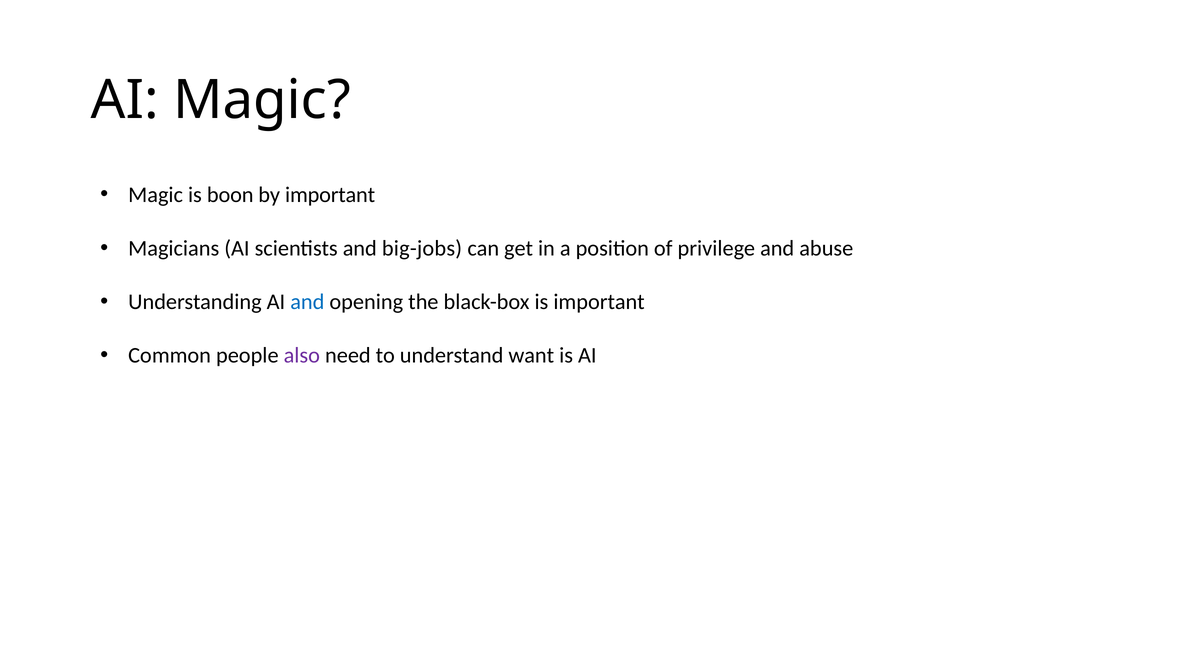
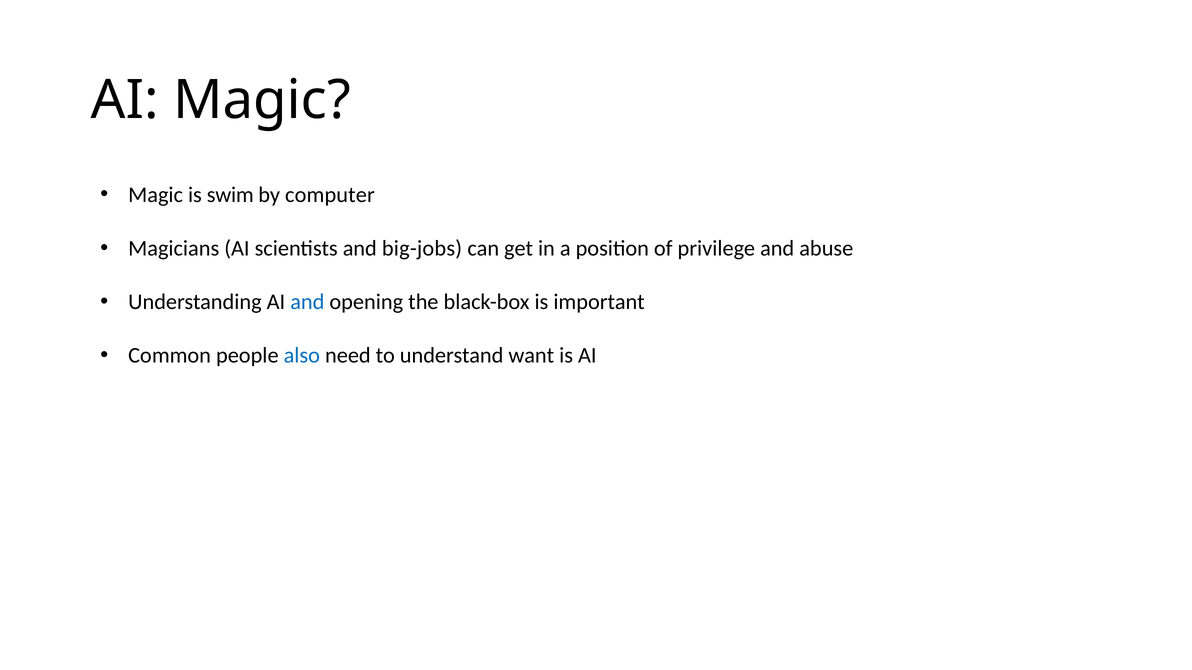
boon: boon -> swim
by important: important -> computer
also colour: purple -> blue
